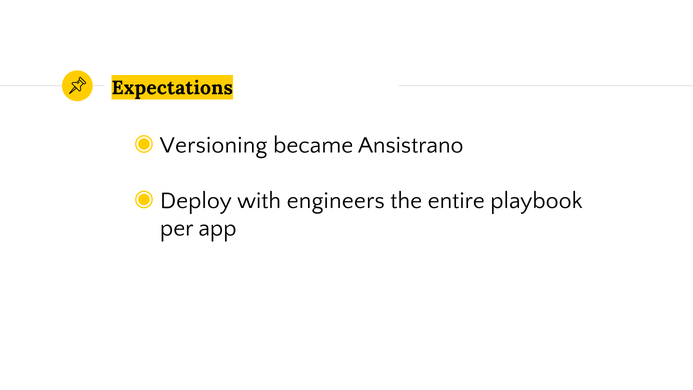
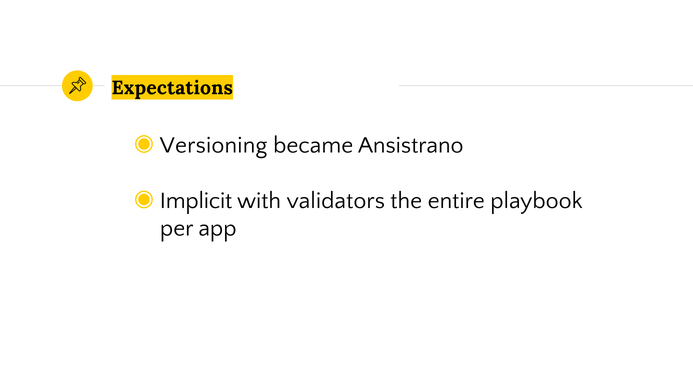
Deploy: Deploy -> Implicit
engineers: engineers -> validators
